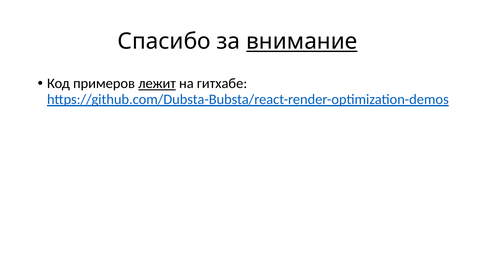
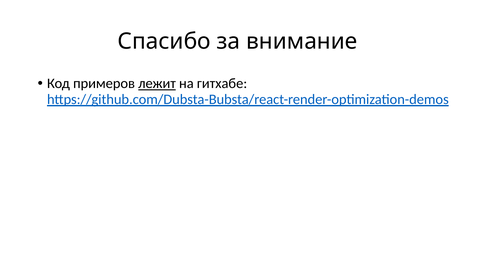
внимание underline: present -> none
